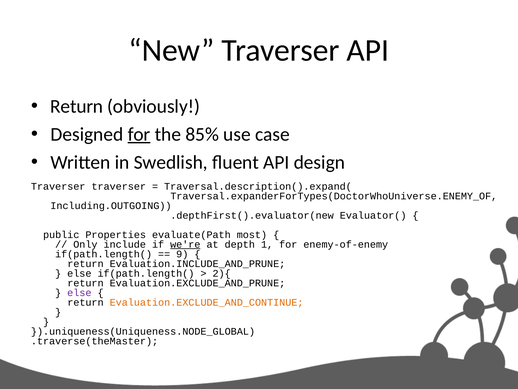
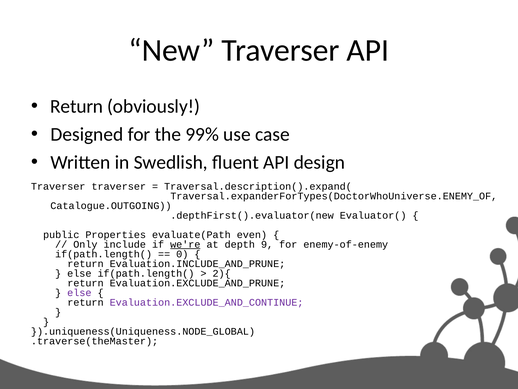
for at (139, 134) underline: present -> none
85%: 85% -> 99%
Including.OUTGOING: Including.OUTGOING -> Catalogue.OUTGOING
most: most -> even
1: 1 -> 9
9: 9 -> 0
Evaluation.EXCLUDE_AND_CONTINUE colour: orange -> purple
